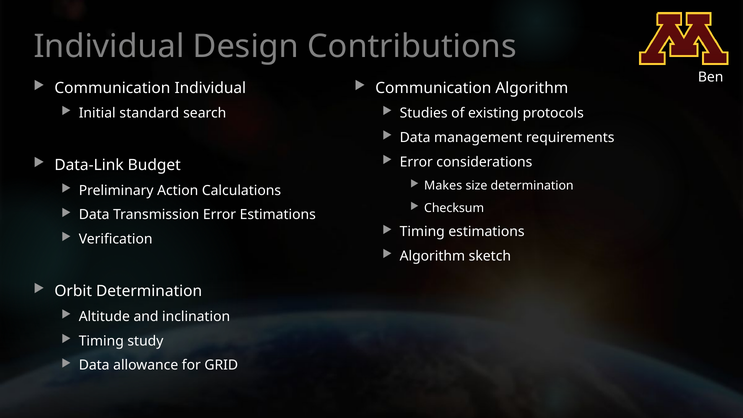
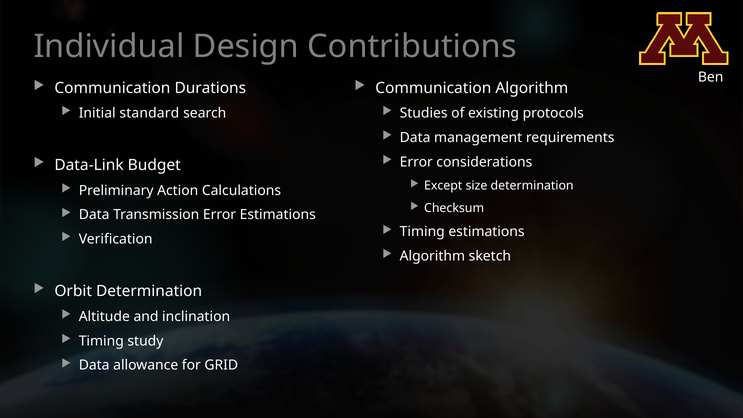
Communication Individual: Individual -> Durations
Makes: Makes -> Except
